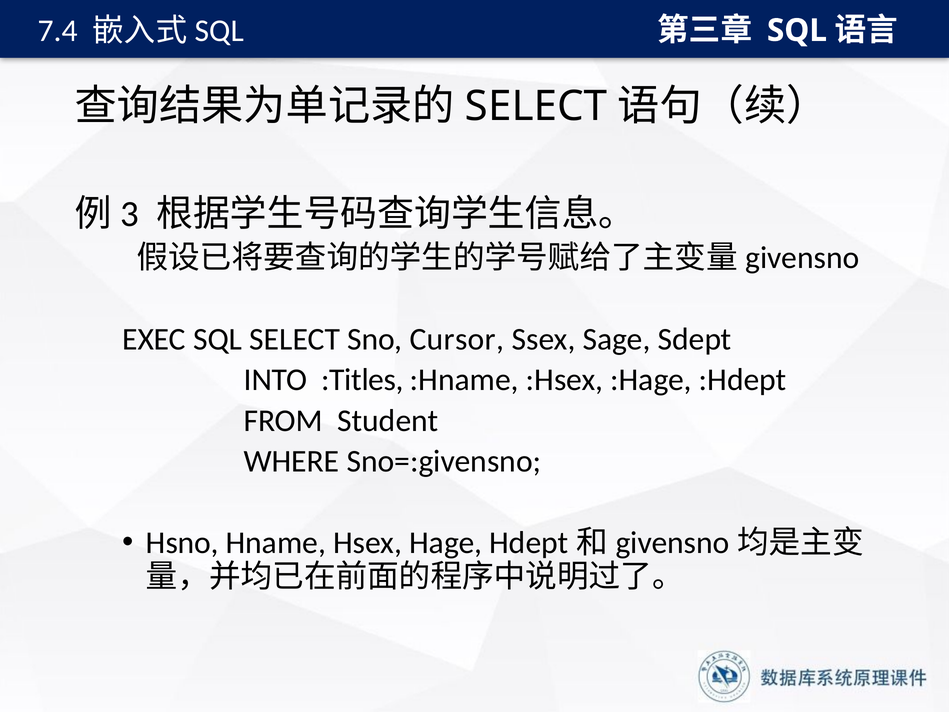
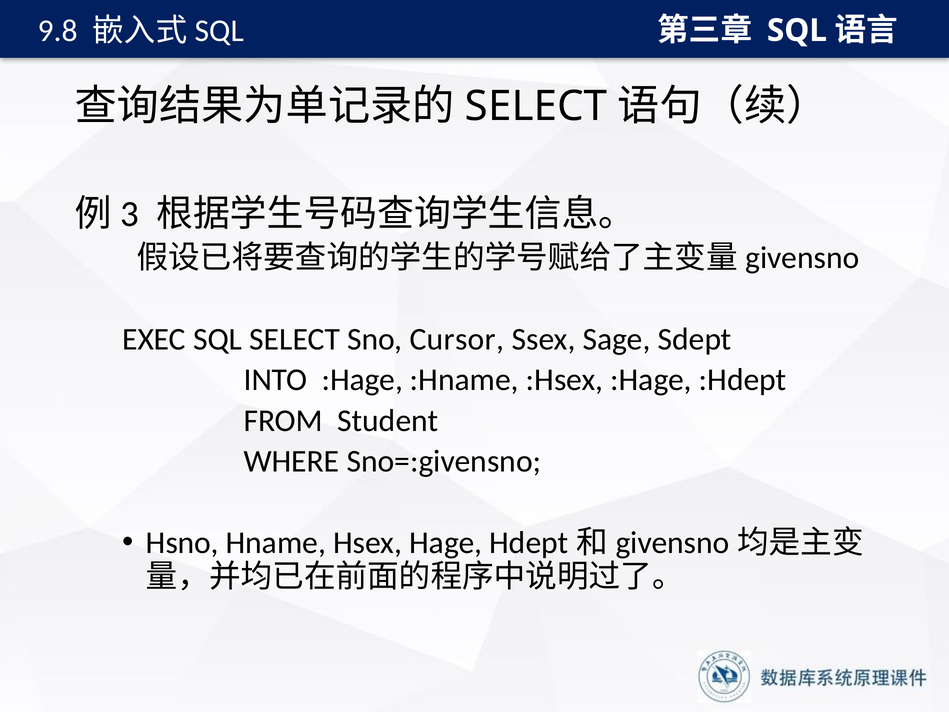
7.4: 7.4 -> 9.8
INTO :Titles: :Titles -> :Hage
